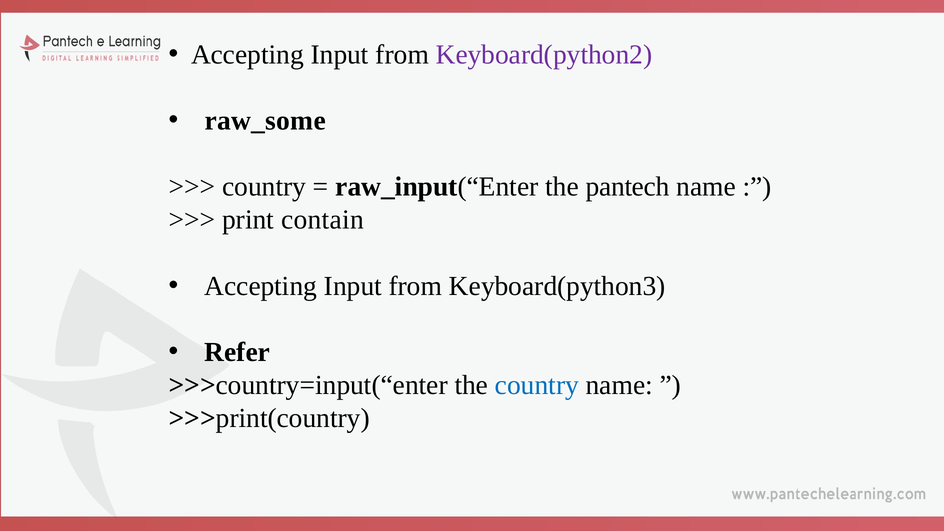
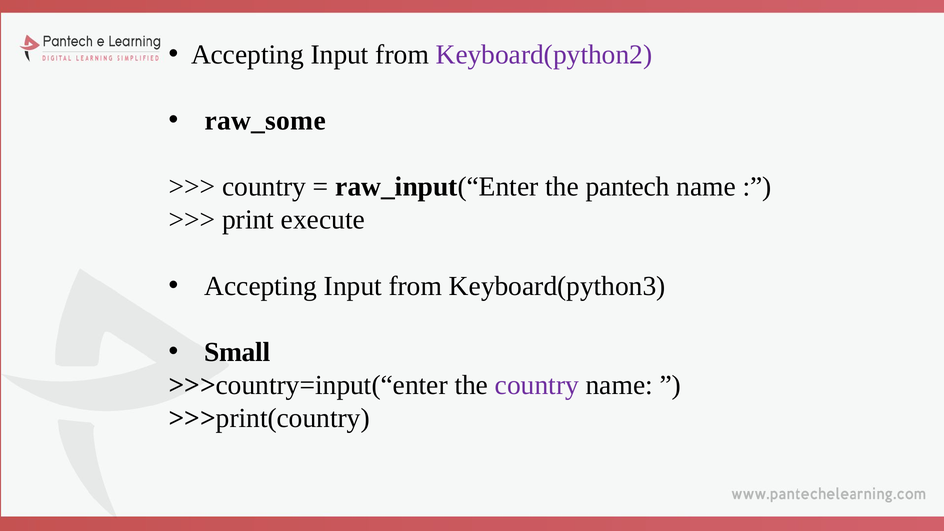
contain: contain -> execute
Refer: Refer -> Small
country at (537, 385) colour: blue -> purple
